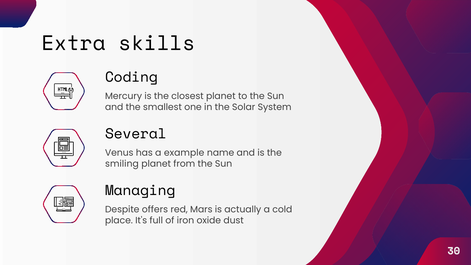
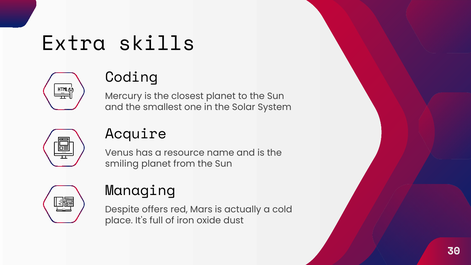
Several: Several -> Acquire
example: example -> resource
